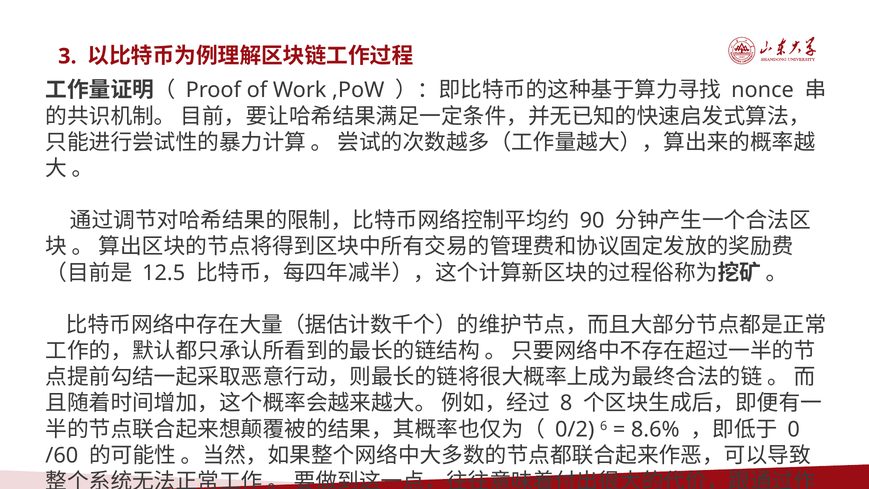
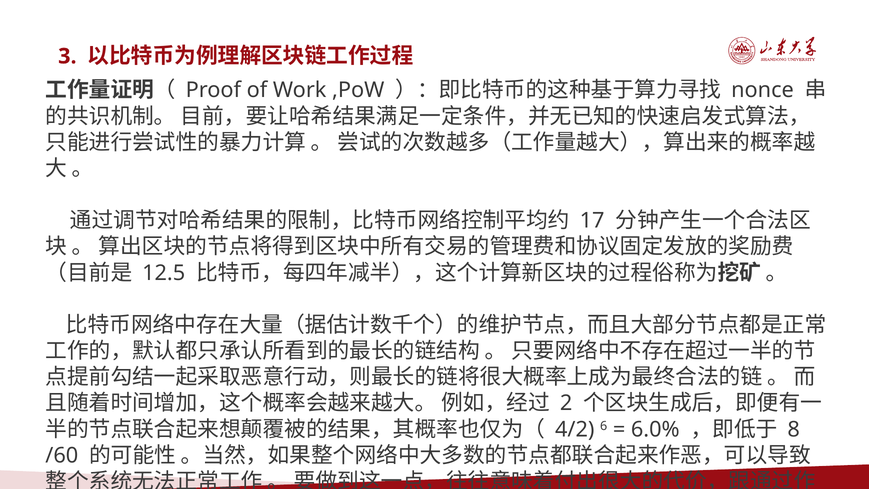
90: 90 -> 17
8: 8 -> 2
0/2: 0/2 -> 4/2
8.6%: 8.6% -> 6.0%
0: 0 -> 8
